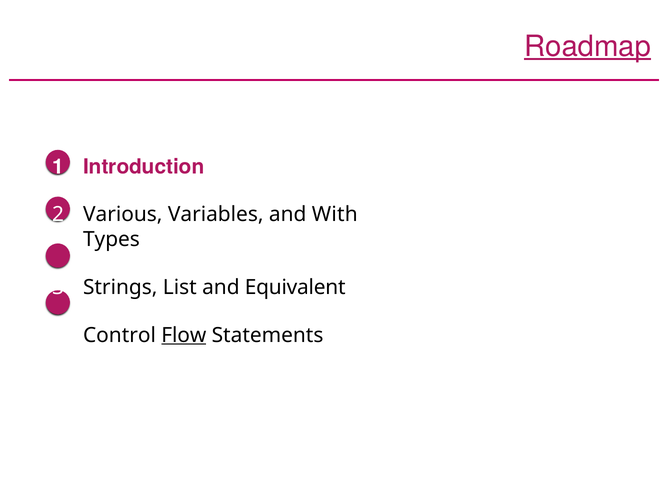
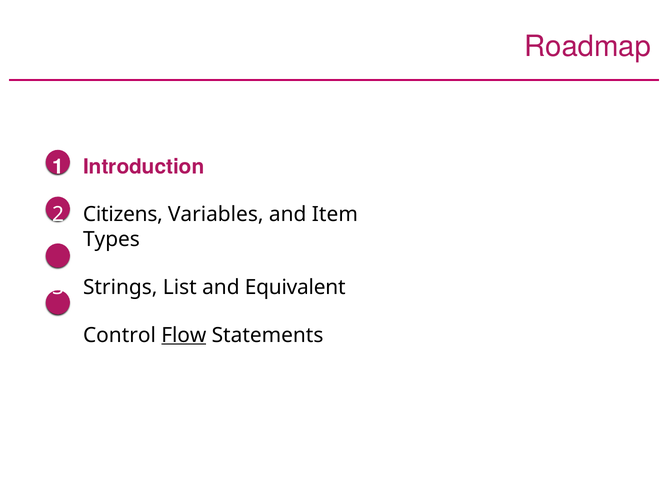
Roadmap underline: present -> none
Various: Various -> Citizens
With: With -> Item
